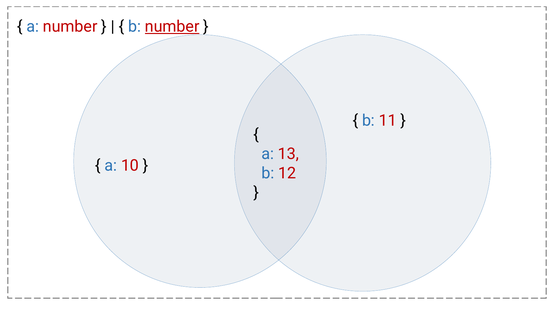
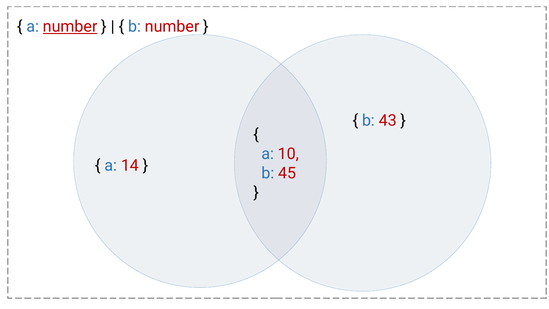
number at (70, 26) underline: none -> present
number at (172, 26) underline: present -> none
11: 11 -> 43
13: 13 -> 10
10: 10 -> 14
12: 12 -> 45
